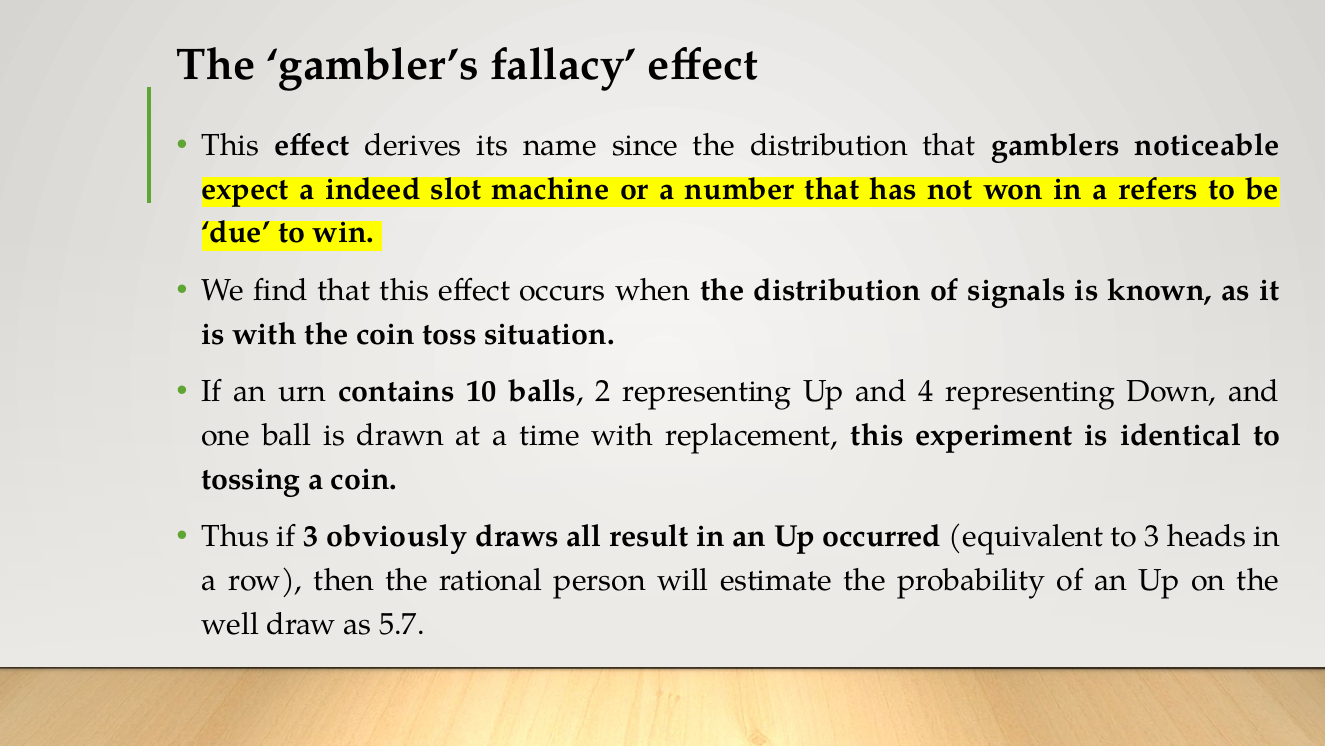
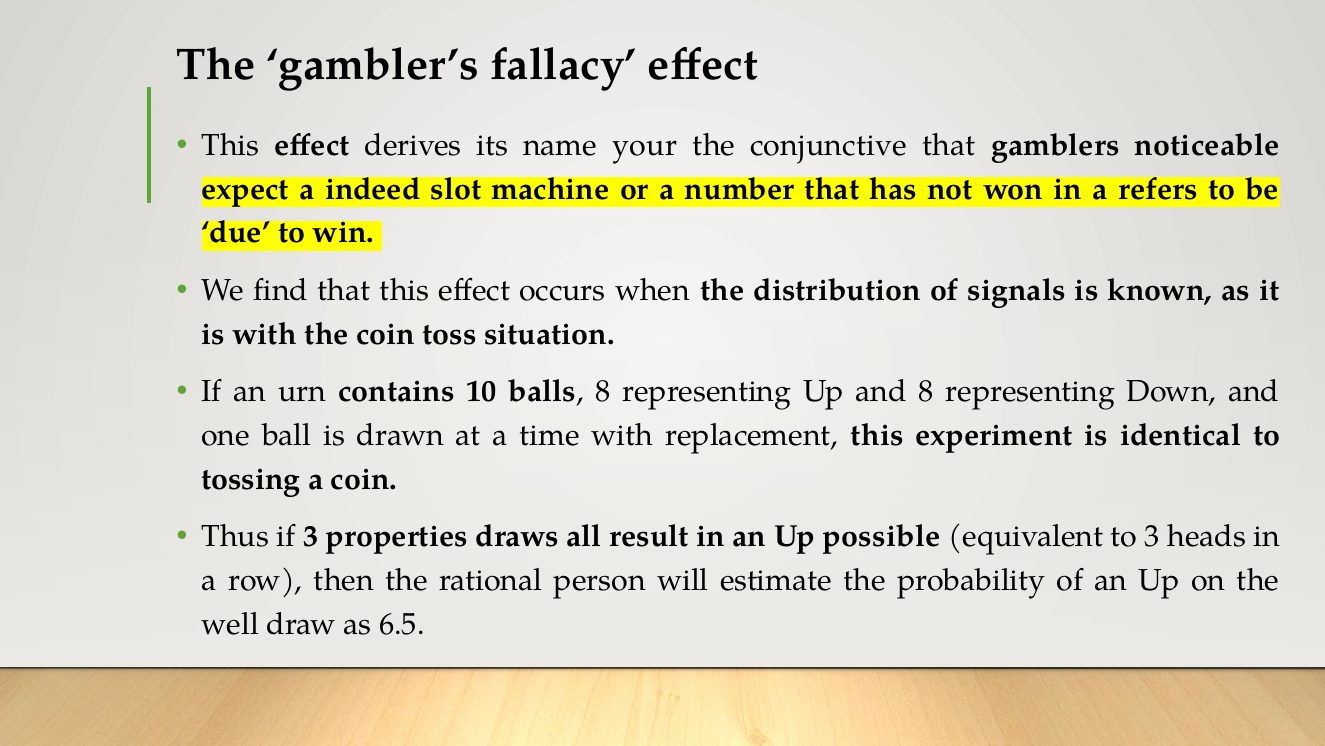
since: since -> your
distribution at (829, 145): distribution -> conjunctive
balls 2: 2 -> 8
and 4: 4 -> 8
obviously: obviously -> properties
occurred: occurred -> possible
5.7: 5.7 -> 6.5
